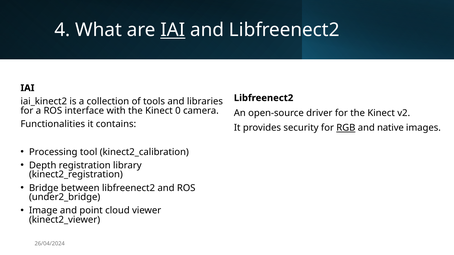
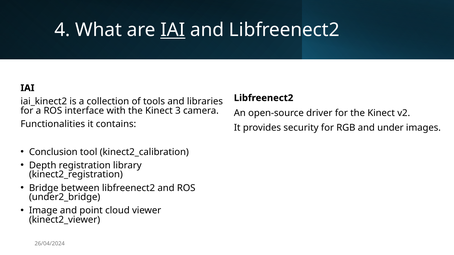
0: 0 -> 3
RGB underline: present -> none
and native: native -> under
Processing: Processing -> Conclusion
